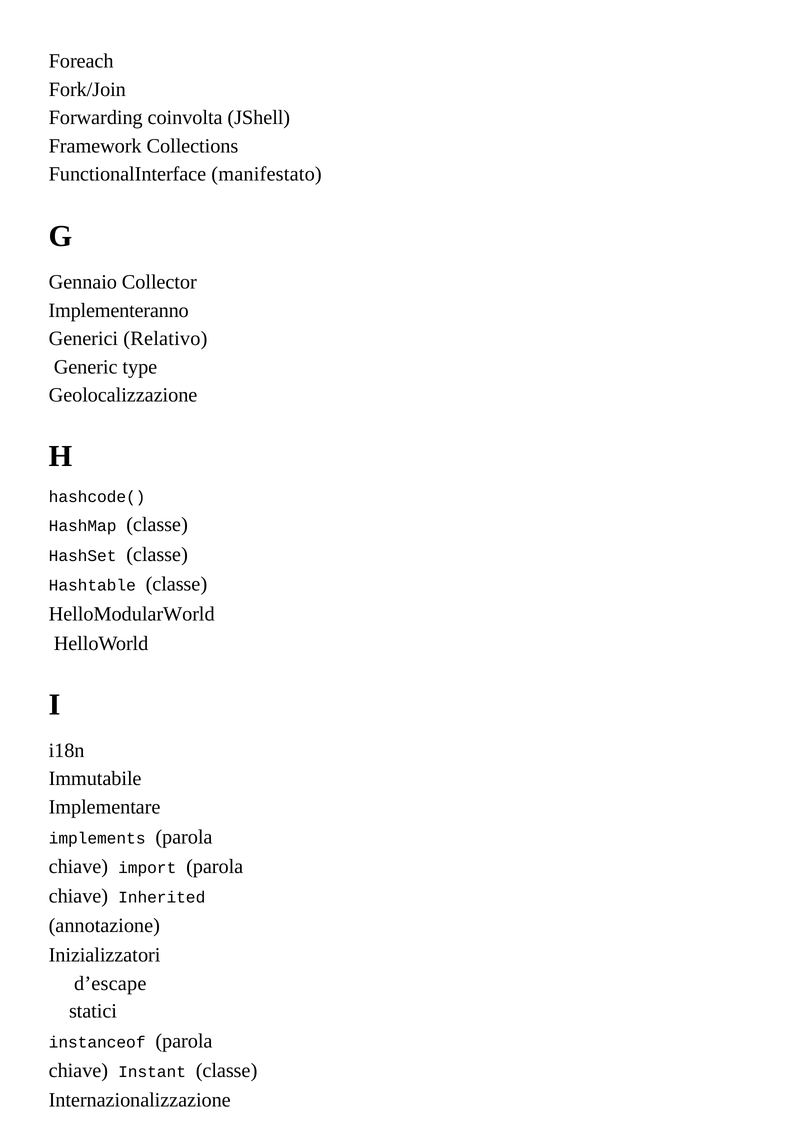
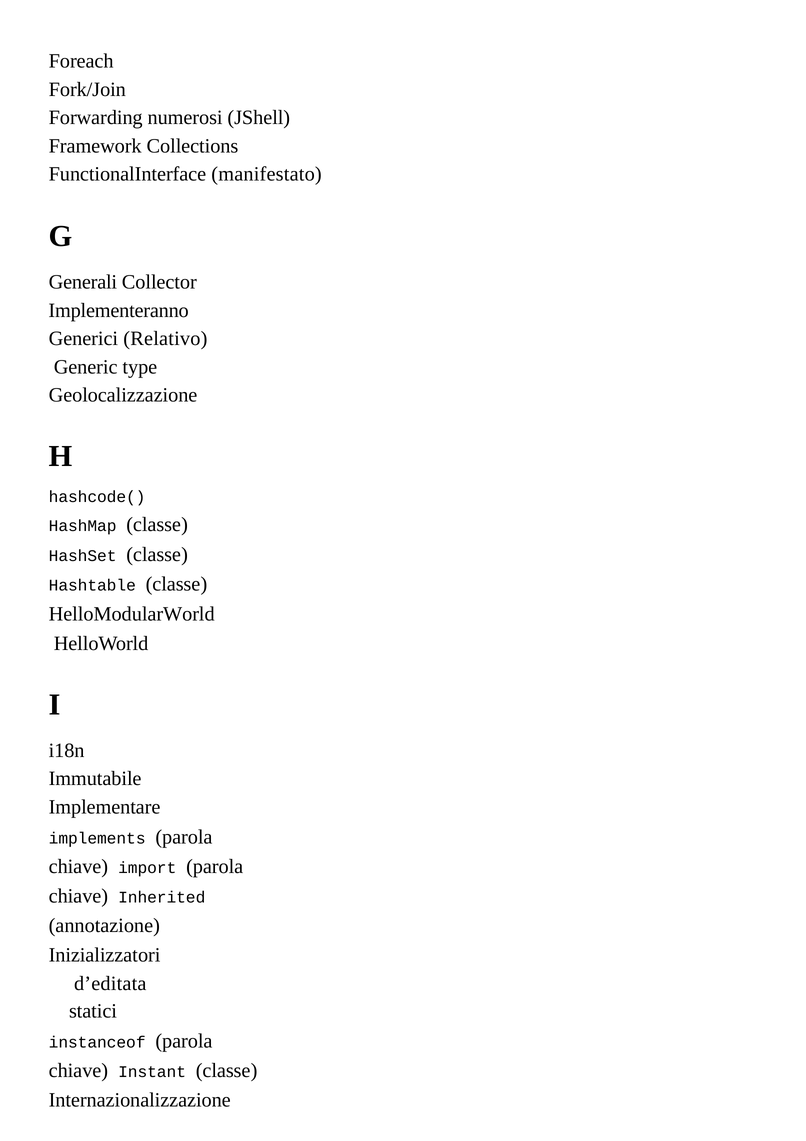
coinvolta: coinvolta -> numerosi
Gennaio: Gennaio -> Generali
d’escape: d’escape -> d’editata
